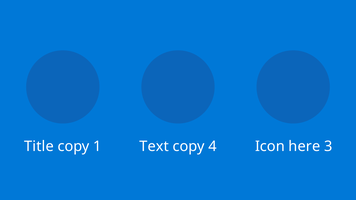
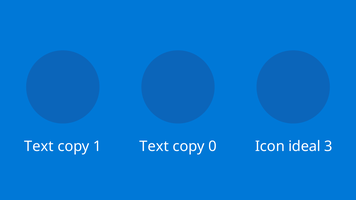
Title at (39, 147): Title -> Text
4: 4 -> 0
here: here -> ideal
